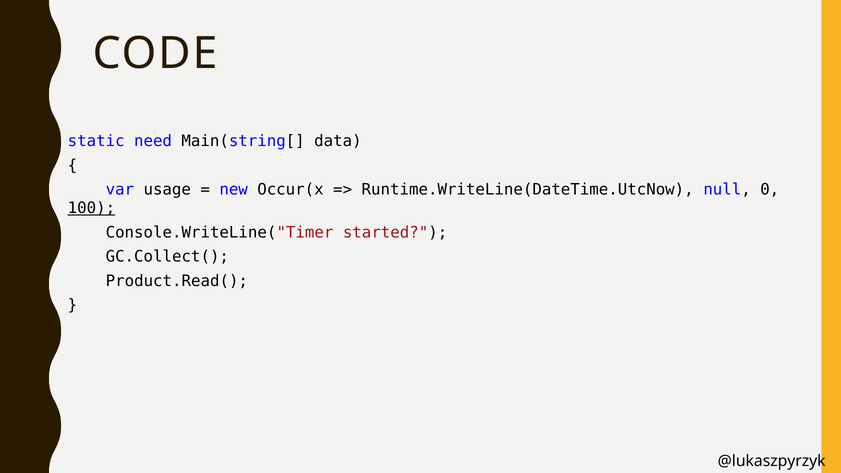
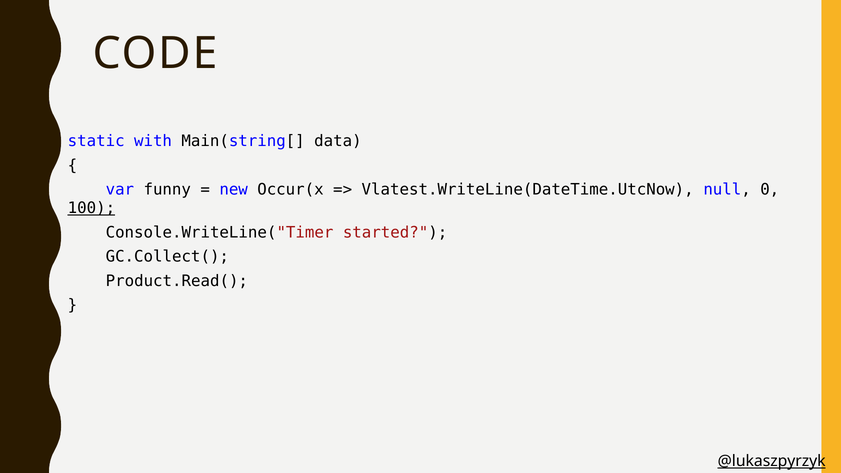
need: need -> with
usage: usage -> funny
Runtime.WriteLine(DateTime.UtcNow: Runtime.WriteLine(DateTime.UtcNow -> Vlatest.WriteLine(DateTime.UtcNow
@lukaszpyrzyk underline: none -> present
